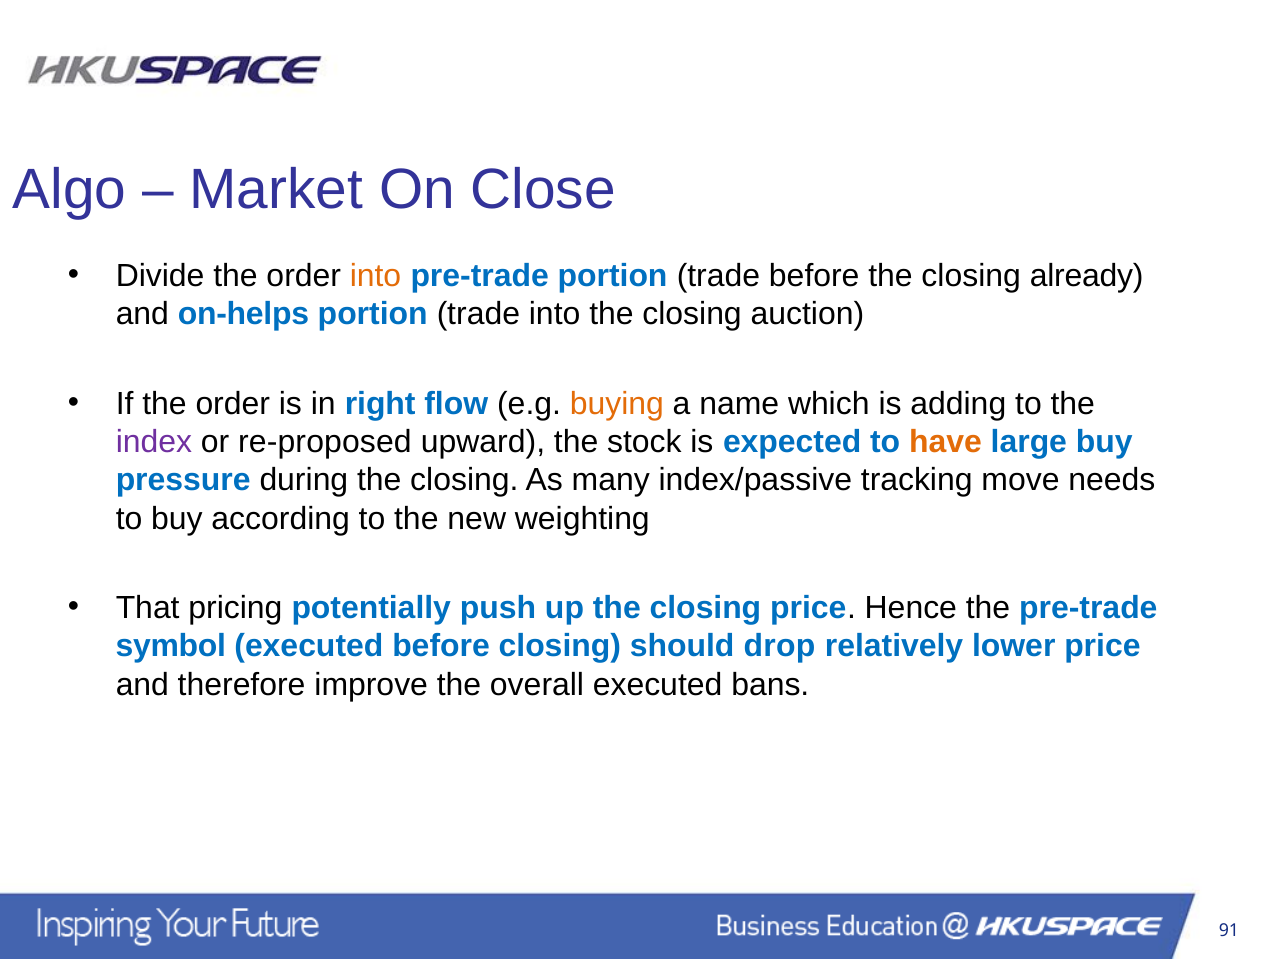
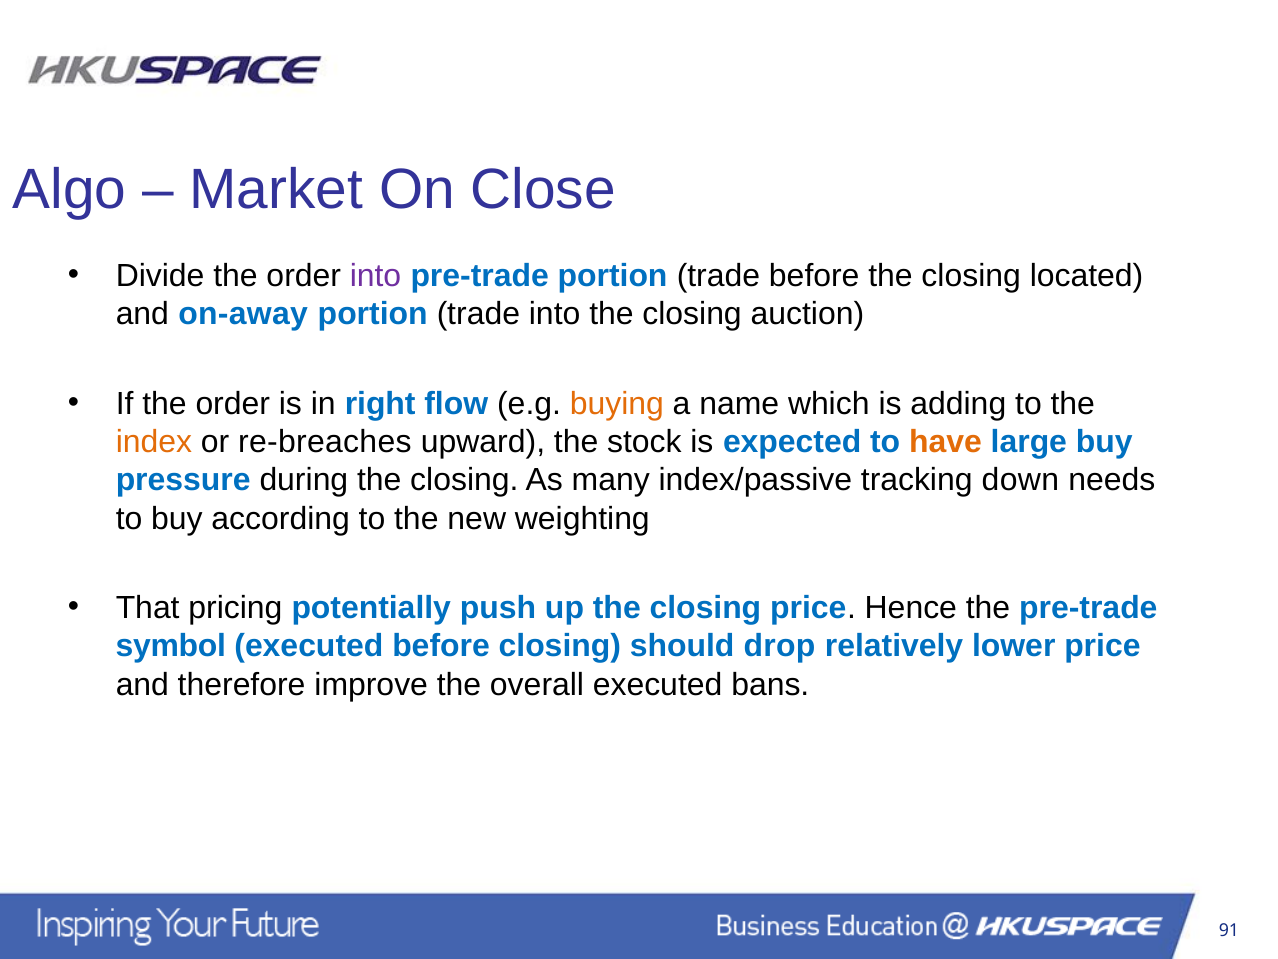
into at (376, 275) colour: orange -> purple
already: already -> located
on-helps: on-helps -> on-away
index colour: purple -> orange
re-proposed: re-proposed -> re-breaches
move: move -> down
